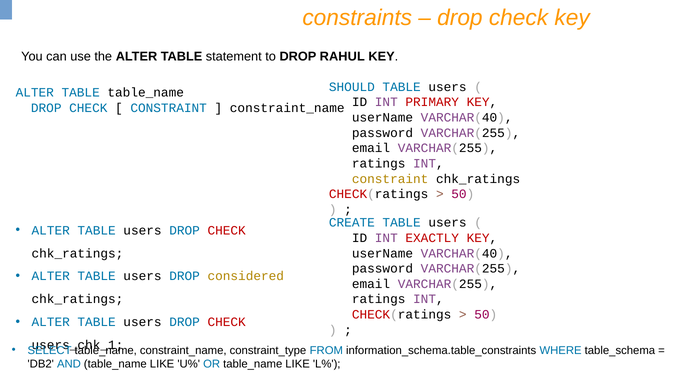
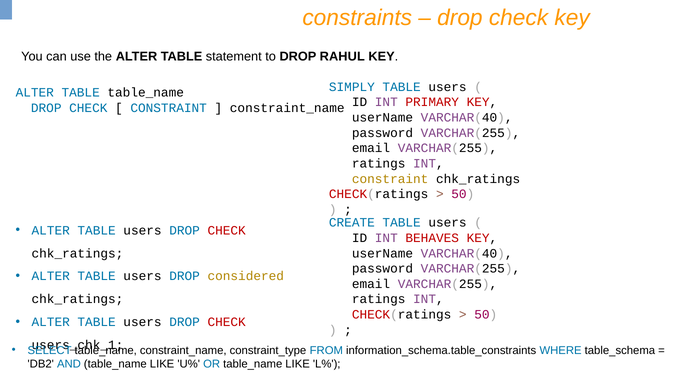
SHOULD: SHOULD -> SIMPLY
EXACTLY: EXACTLY -> BEHAVES
